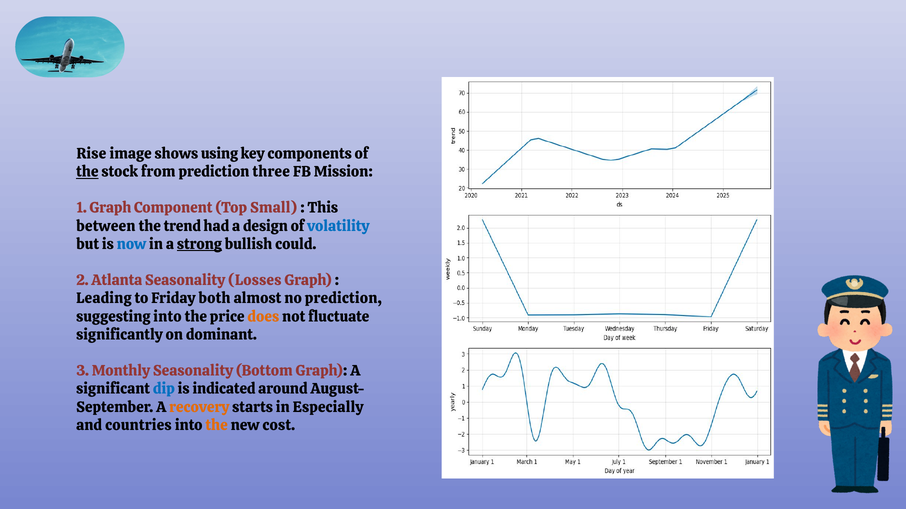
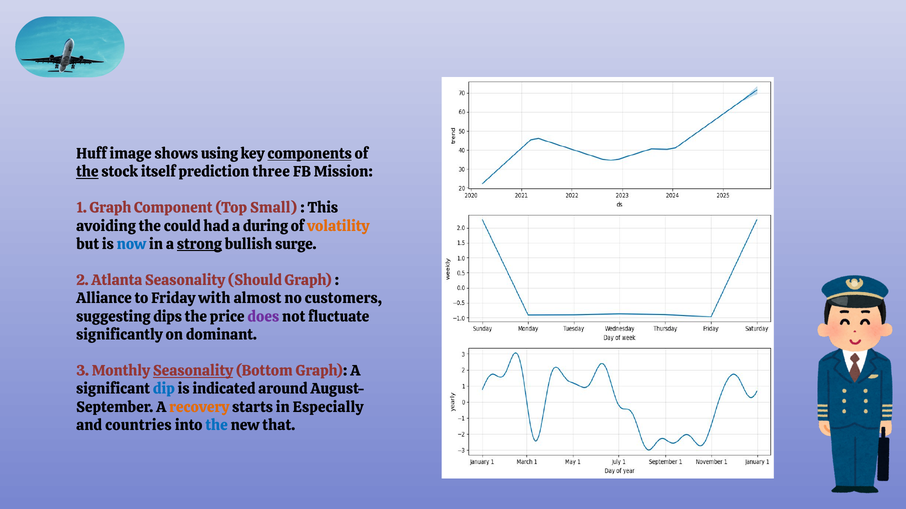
Rise: Rise -> Huff
components underline: none -> present
from: from -> itself
between: between -> avoiding
trend: trend -> could
design: design -> during
volatility colour: blue -> orange
could: could -> surge
Losses: Losses -> Should
Leading: Leading -> Alliance
both: both -> with
no prediction: prediction -> customers
suggesting into: into -> dips
does colour: orange -> purple
Seasonality at (193, 371) underline: none -> present
the at (217, 426) colour: orange -> blue
cost: cost -> that
